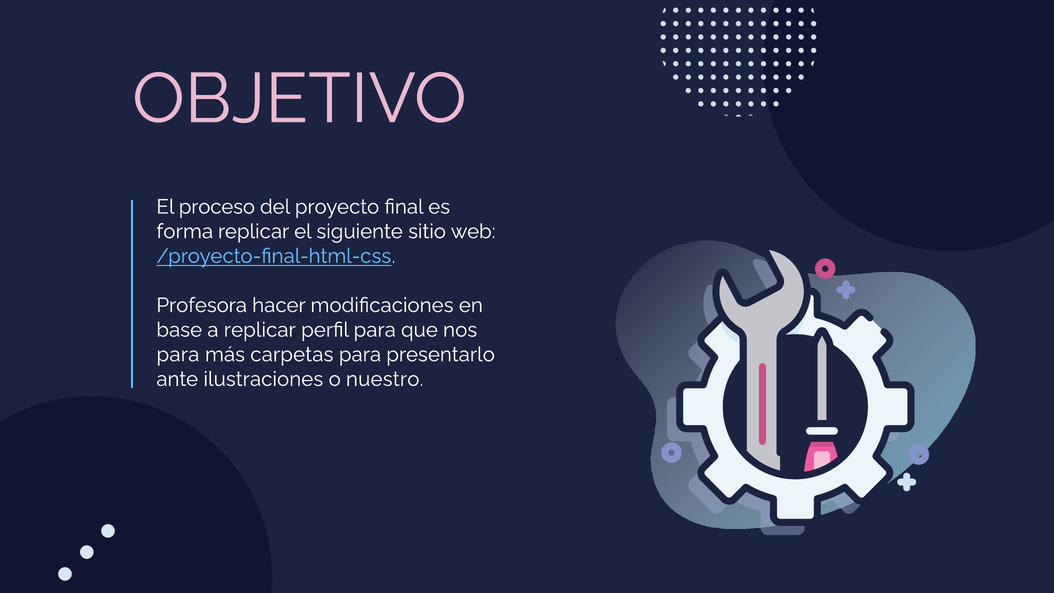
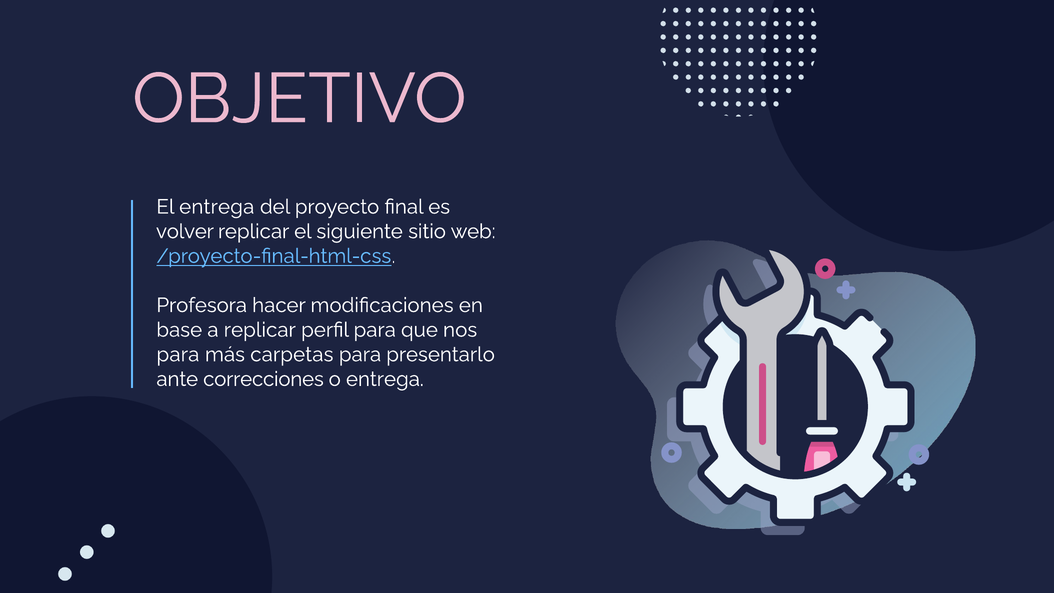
El proceso: proceso -> entrega
forma: forma -> volver
ilustraciones: ilustraciones -> correcciones
o nuestro: nuestro -> entrega
